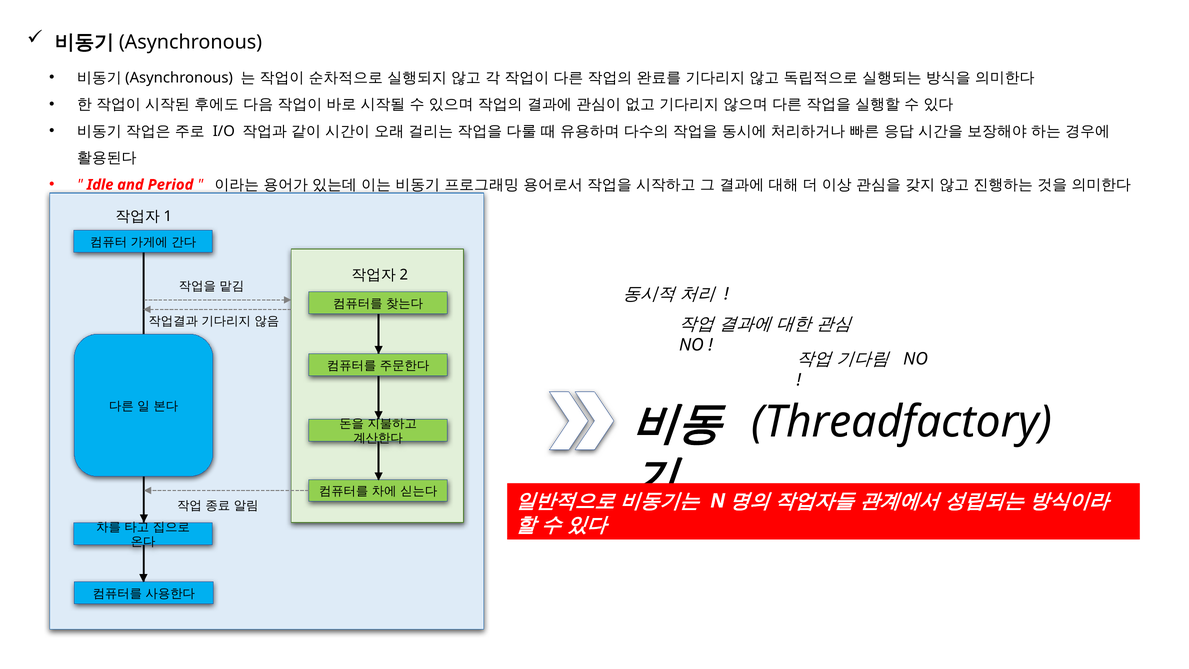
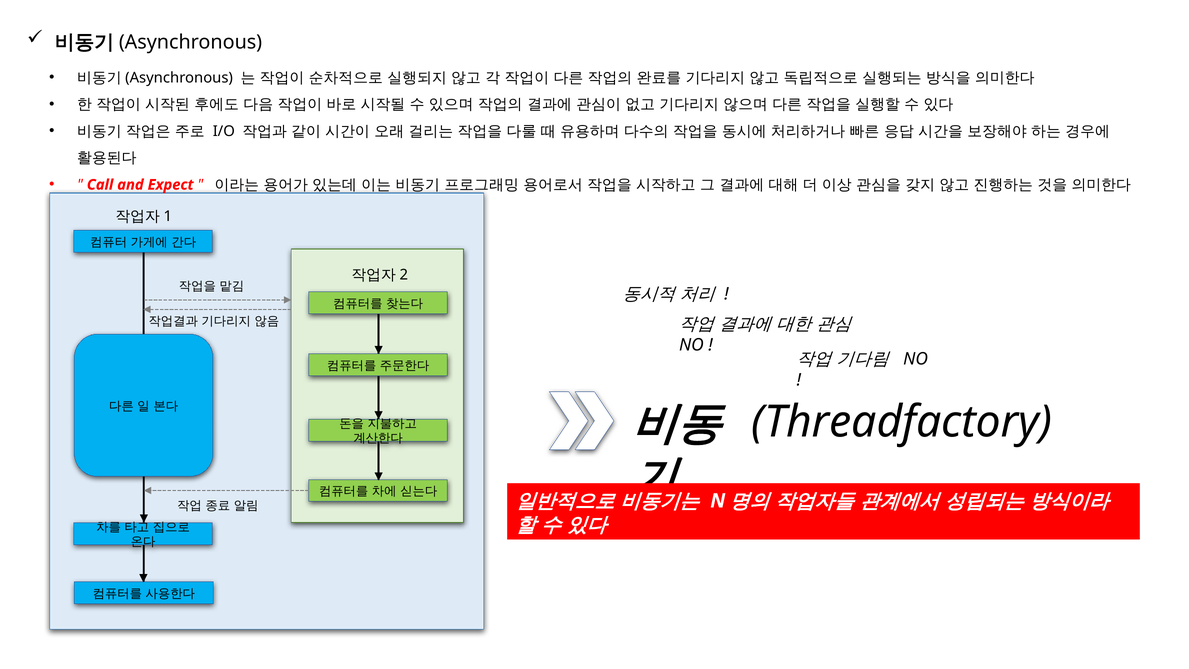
Idle: Idle -> Call
Period: Period -> Expect
